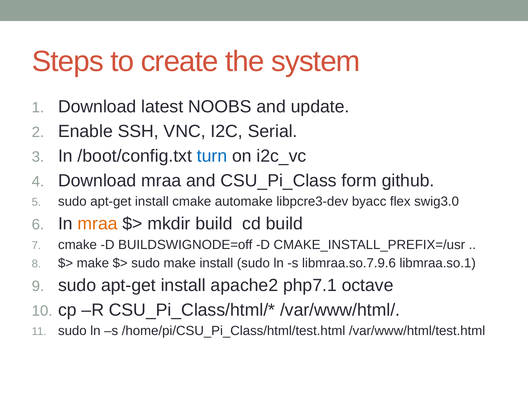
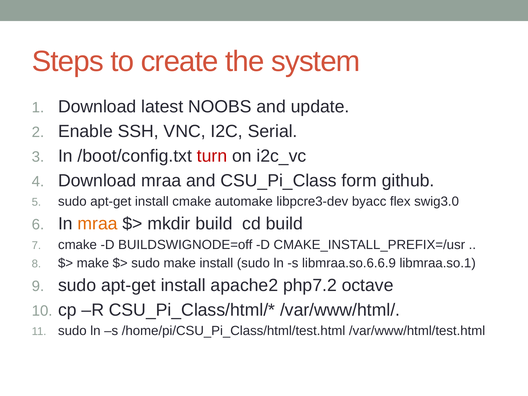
turn colour: blue -> red
libmraa.so.7.9.6: libmraa.so.7.9.6 -> libmraa.so.6.6.9
php7.1: php7.1 -> php7.2
